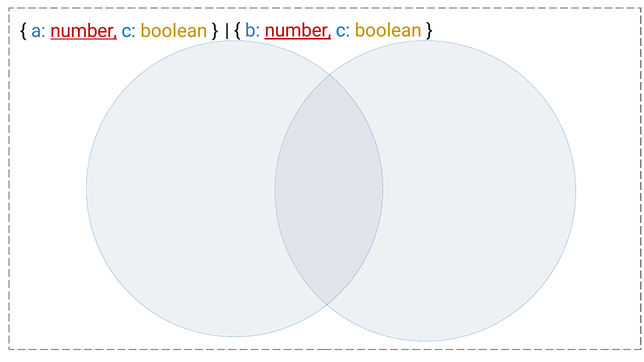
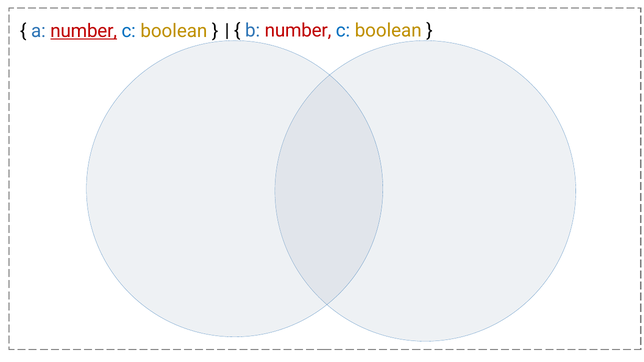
number at (298, 31) underline: present -> none
